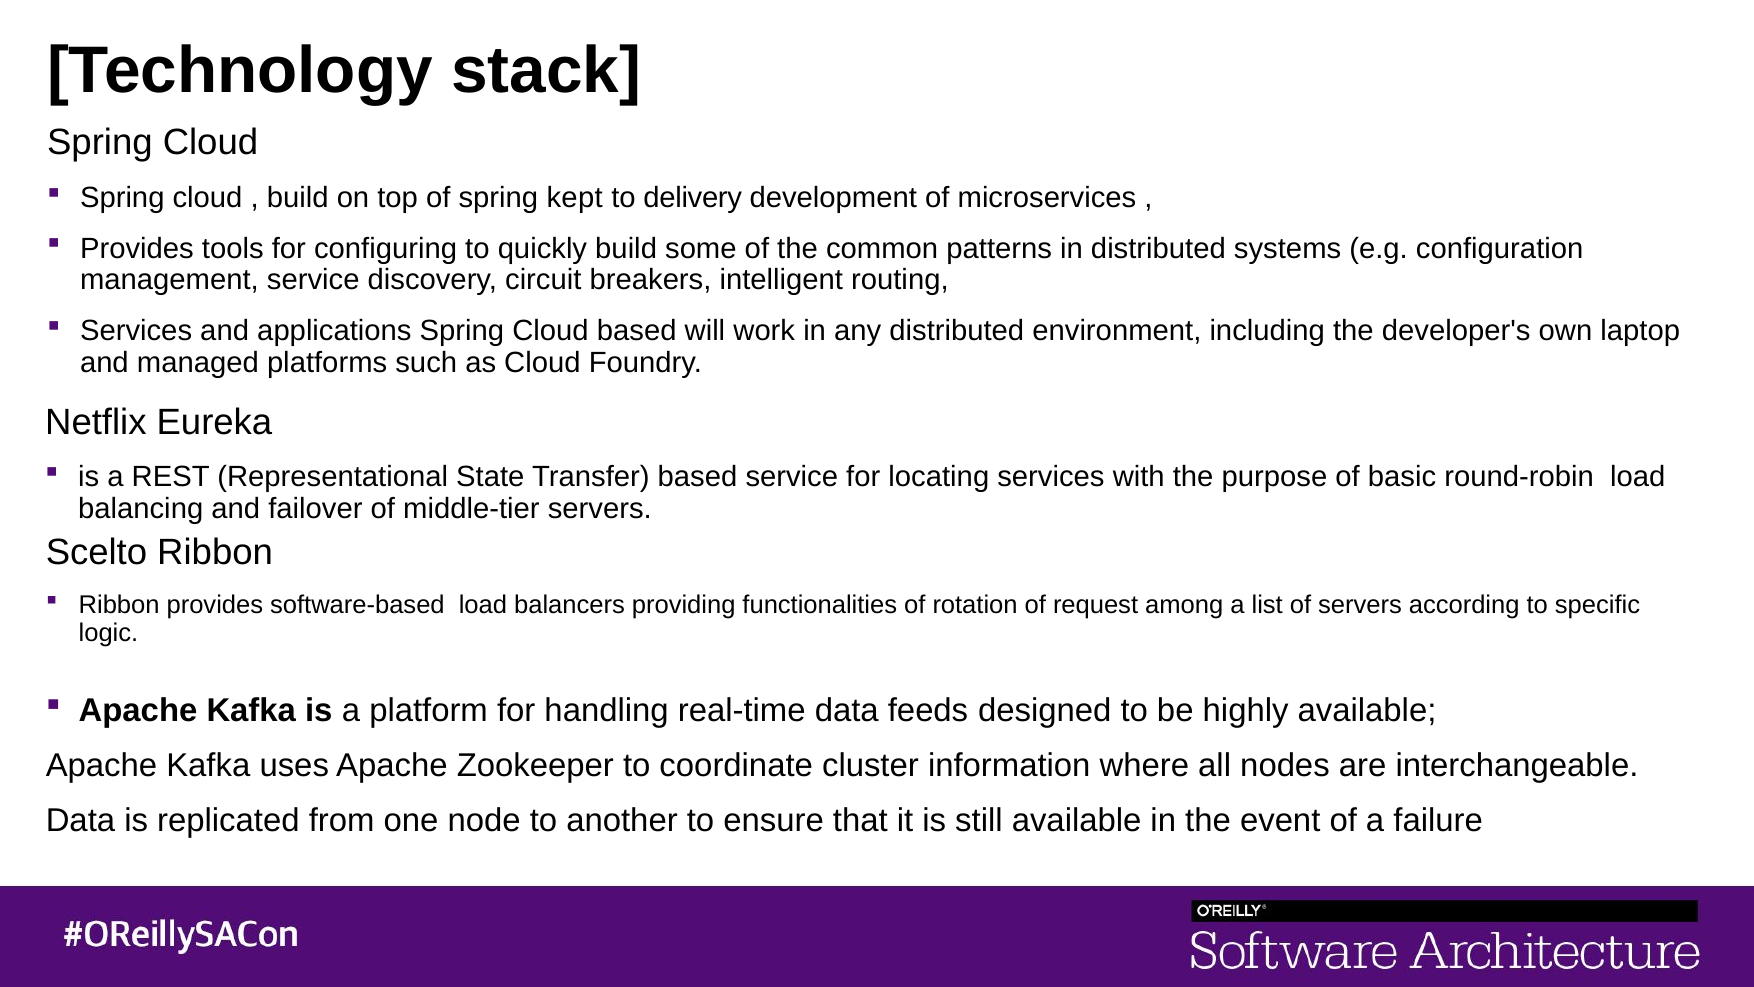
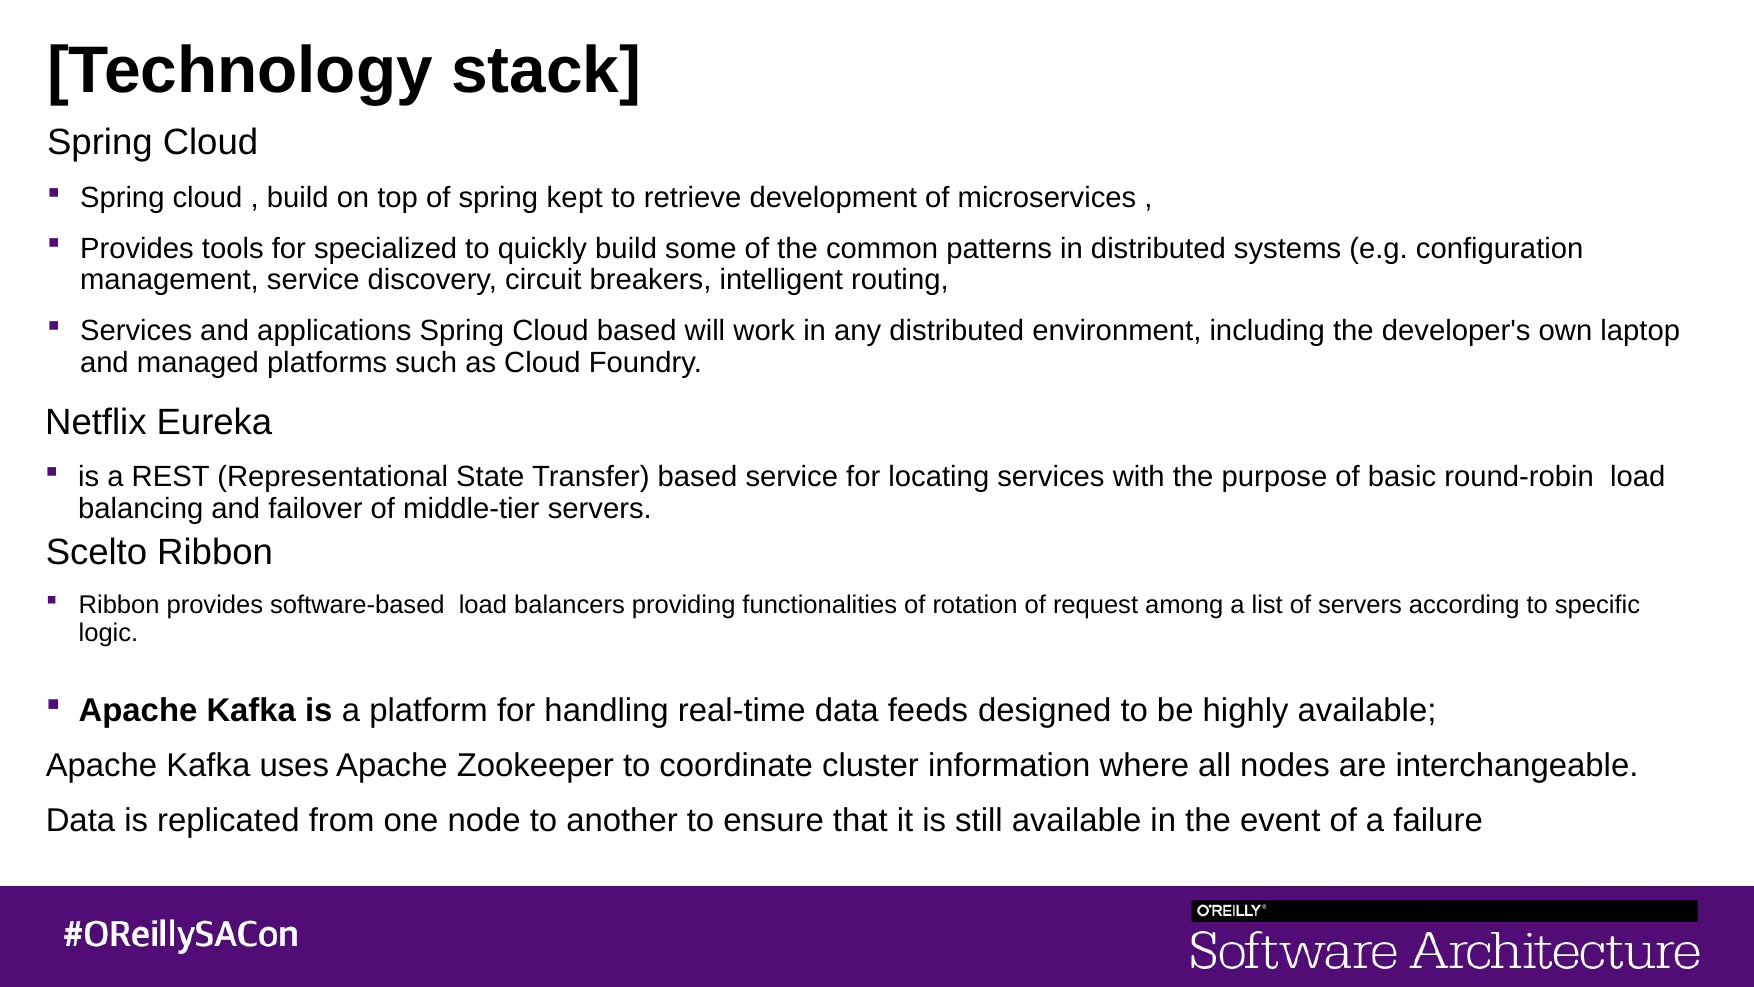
delivery: delivery -> retrieve
configuring: configuring -> specialized
